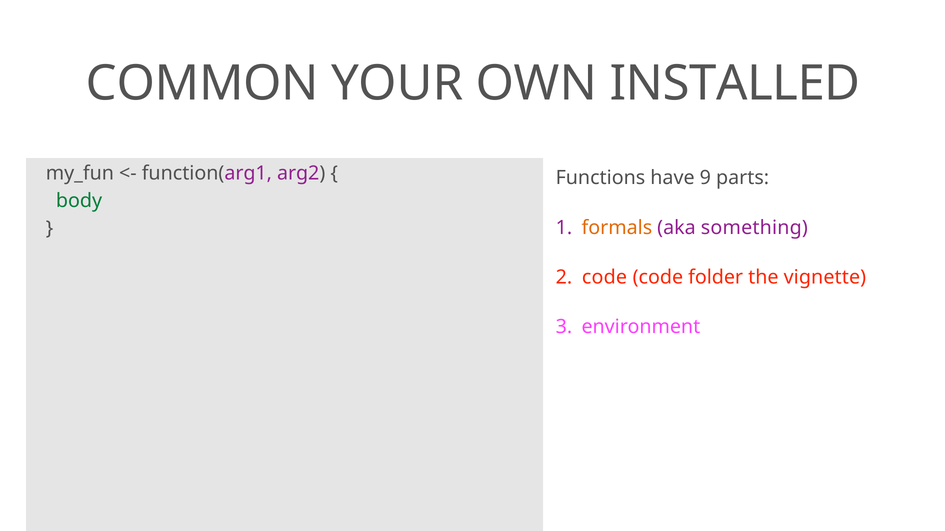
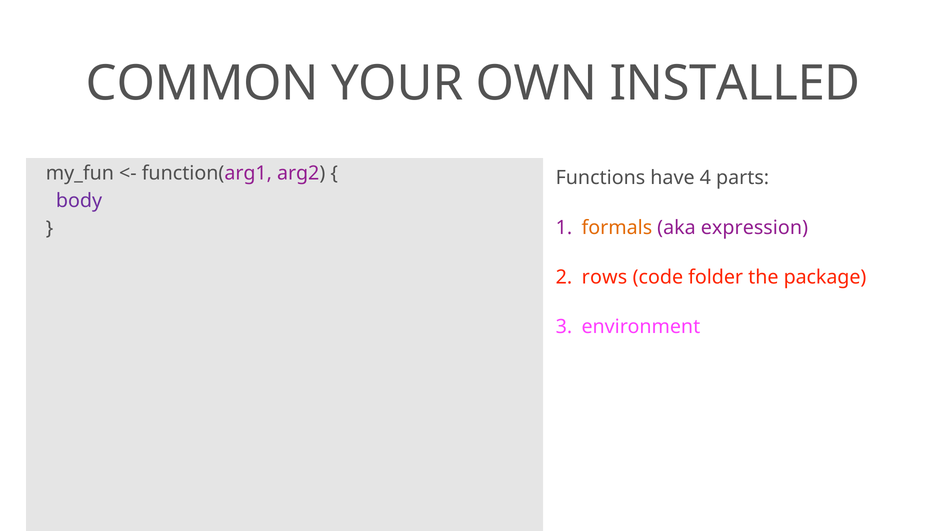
9: 9 -> 4
body colour: green -> purple
something: something -> expression
code at (604, 278): code -> rows
vignette: vignette -> package
